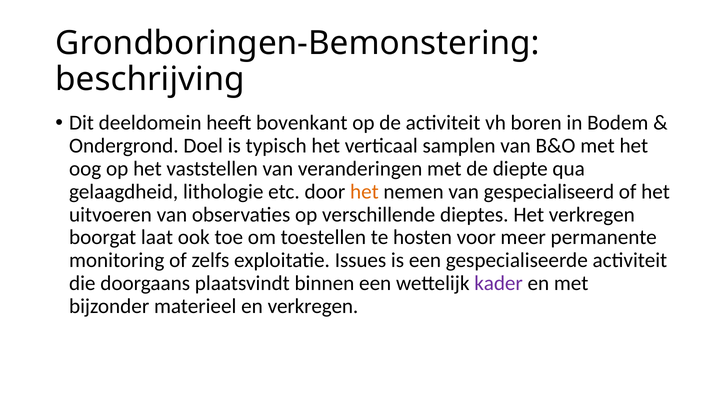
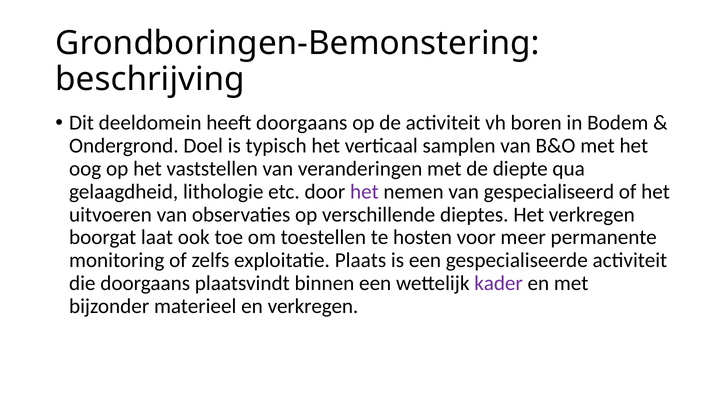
heeft bovenkant: bovenkant -> doorgaans
het at (364, 192) colour: orange -> purple
Issues: Issues -> Plaats
